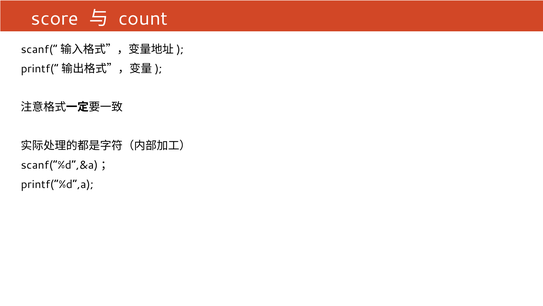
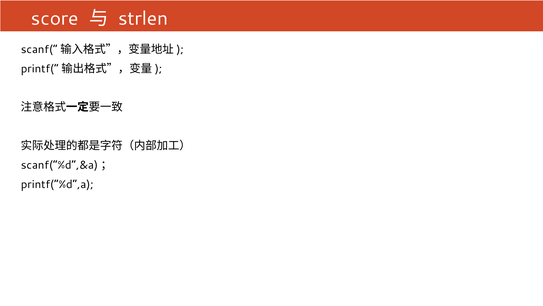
count: count -> strlen
